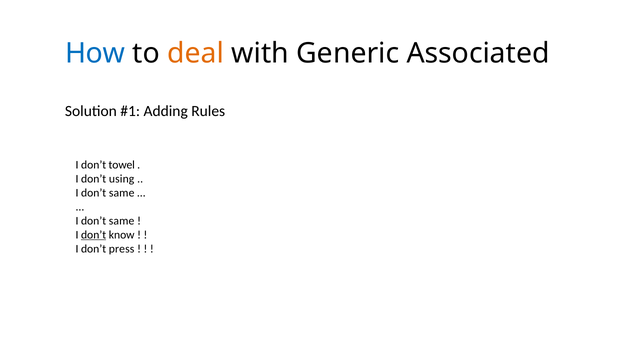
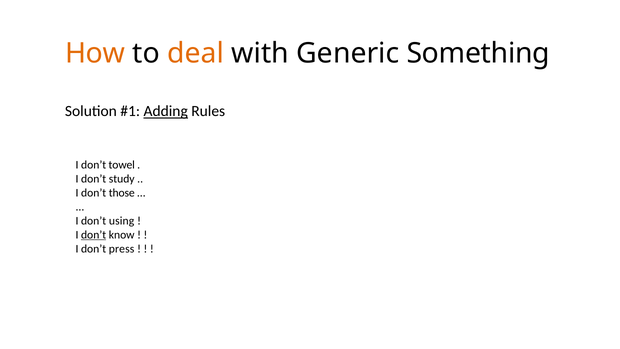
How colour: blue -> orange
Associated: Associated -> Something
Adding underline: none -> present
using: using -> study
same at (122, 193): same -> those
same at (122, 221): same -> using
